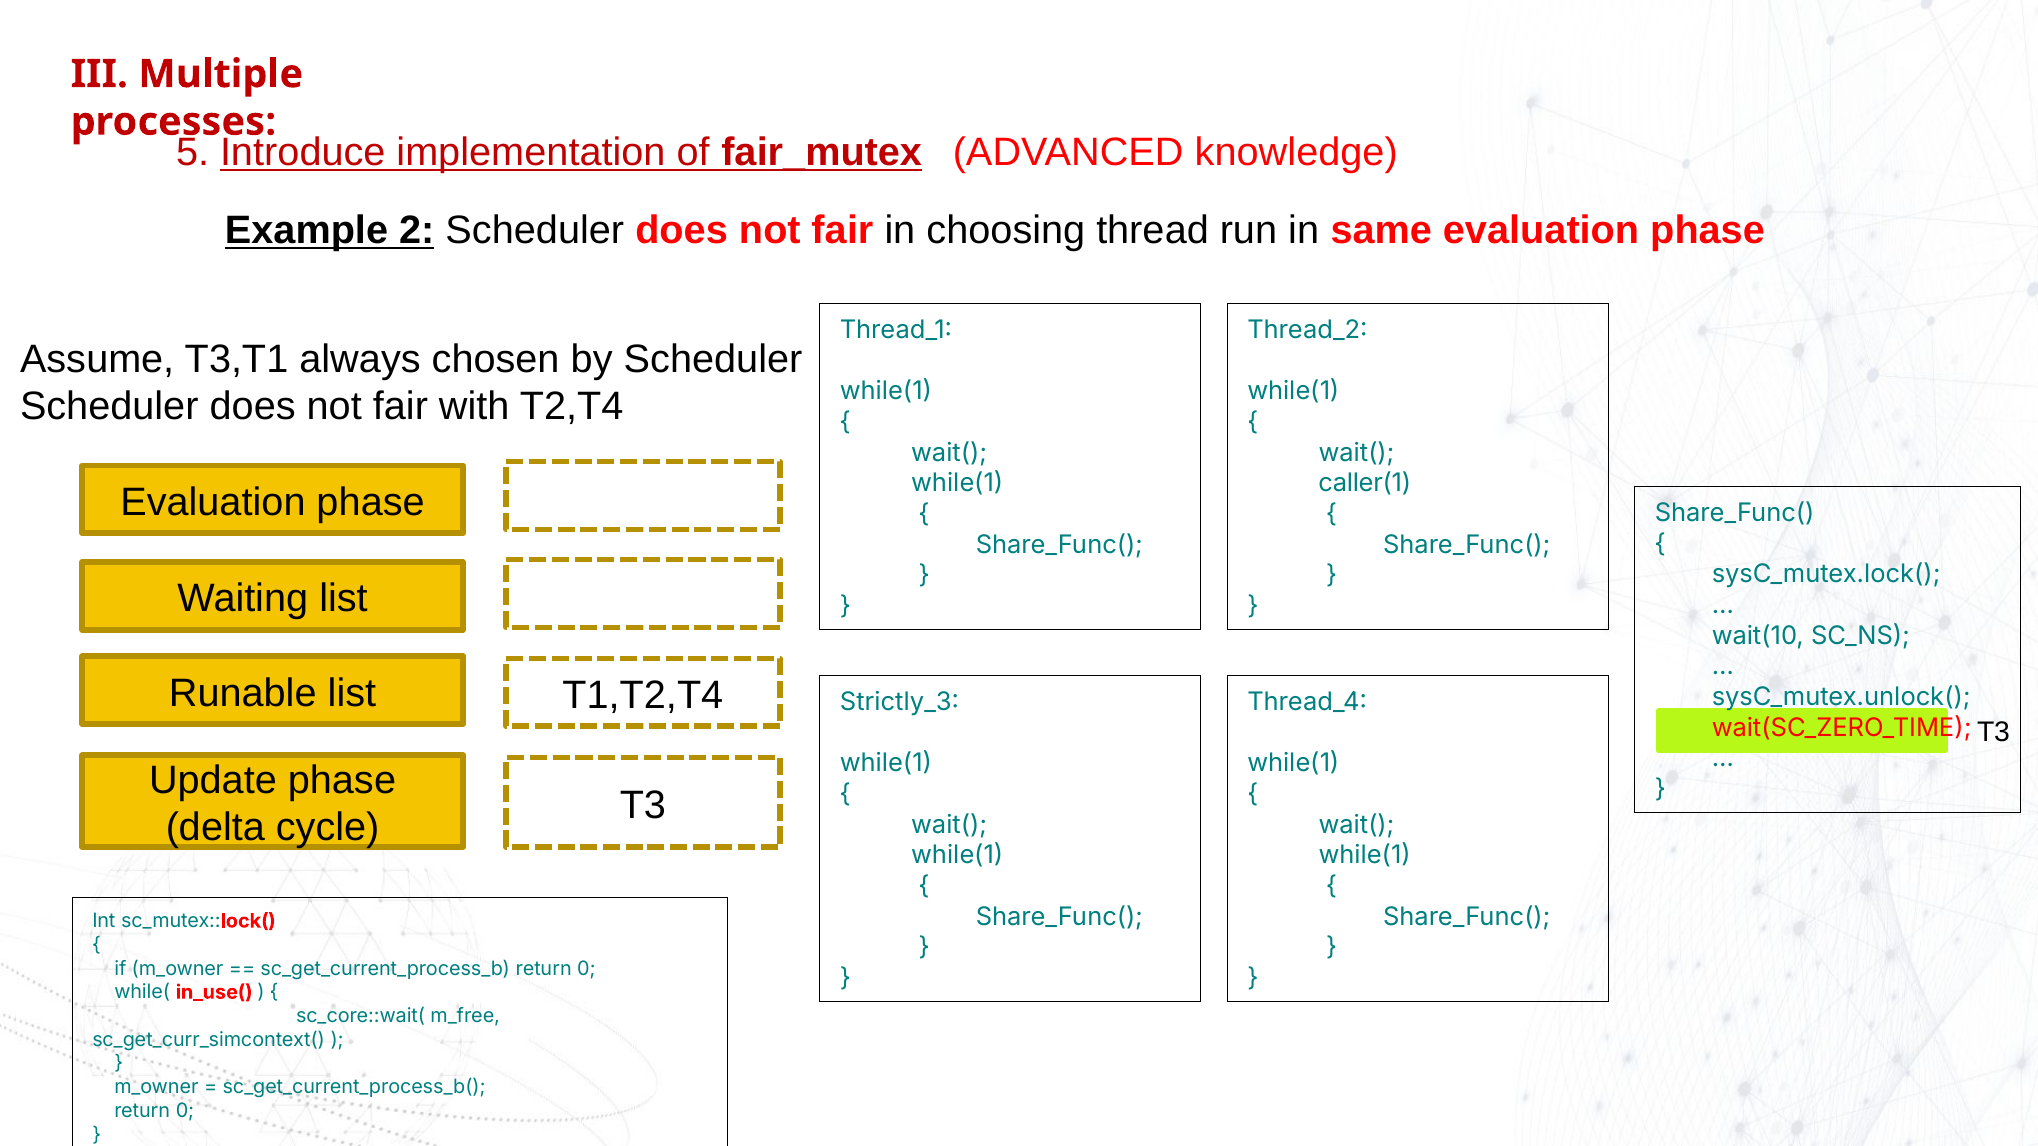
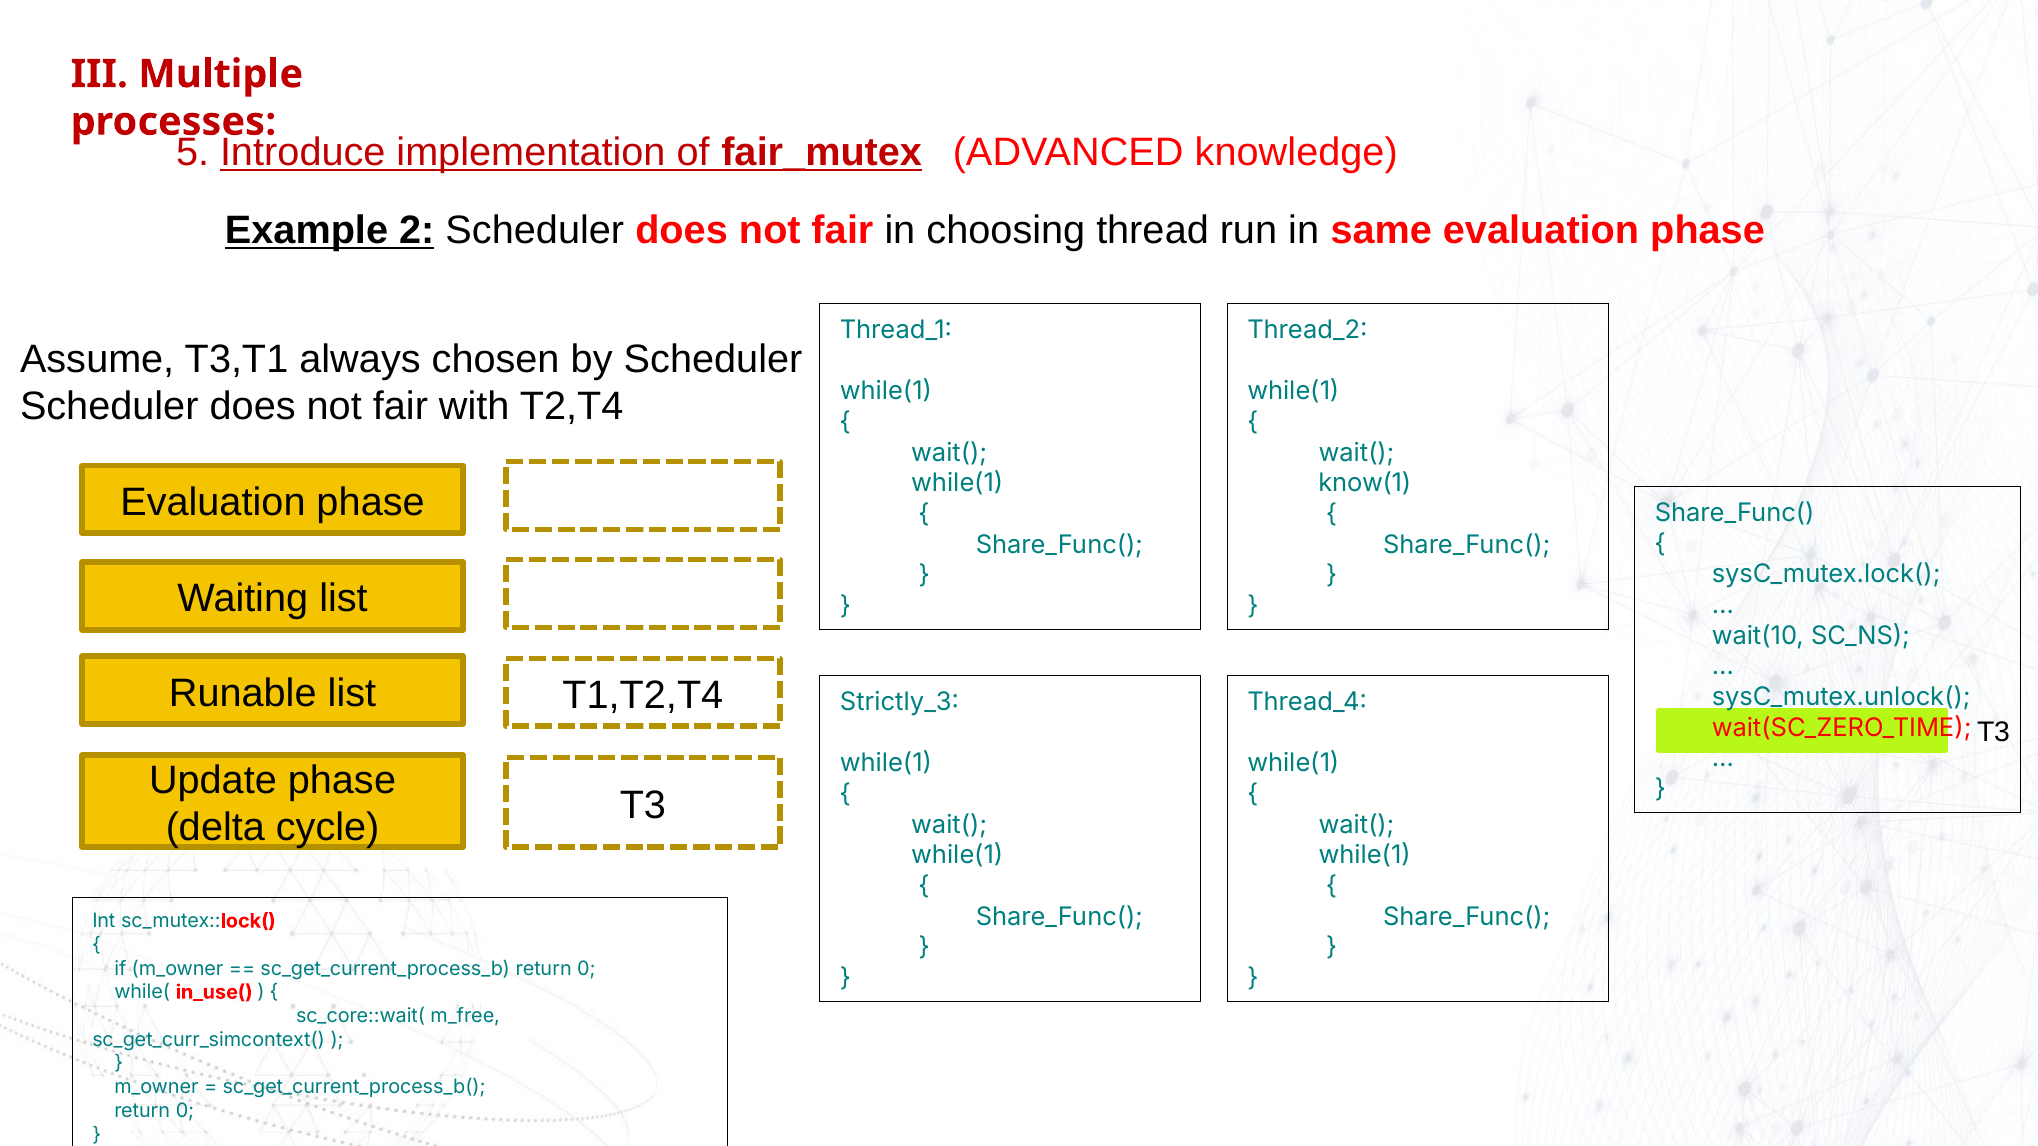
caller(1: caller(1 -> know(1
